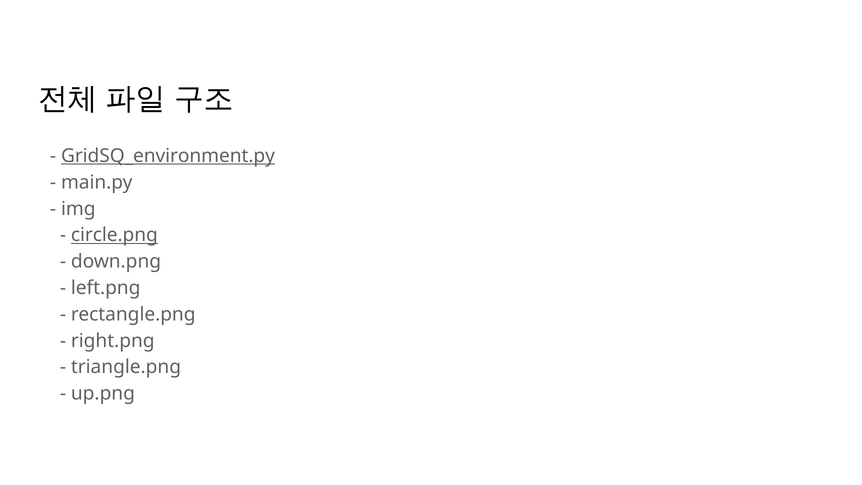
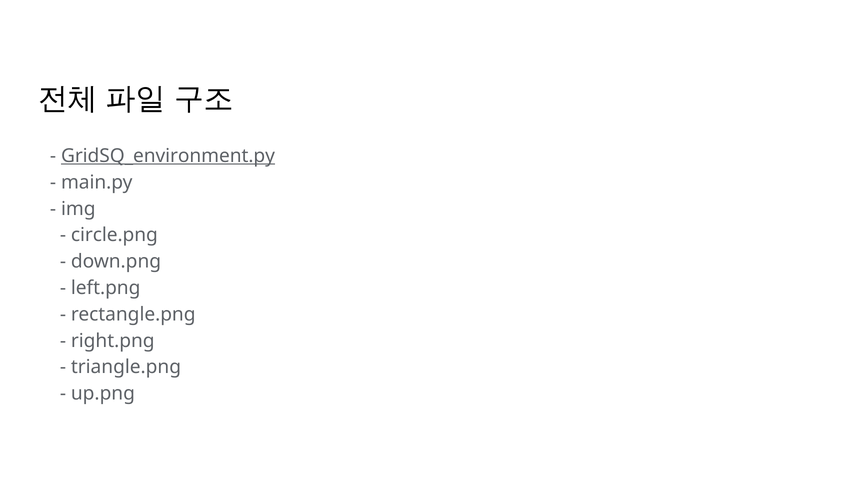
circle.png underline: present -> none
